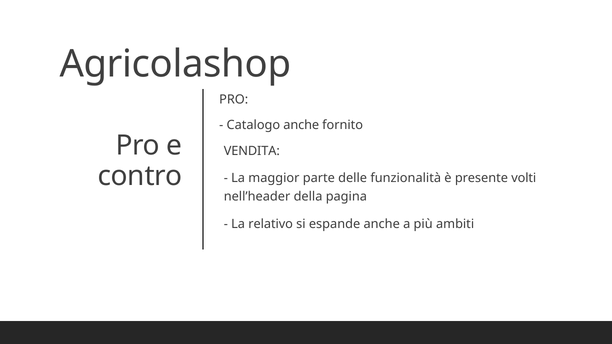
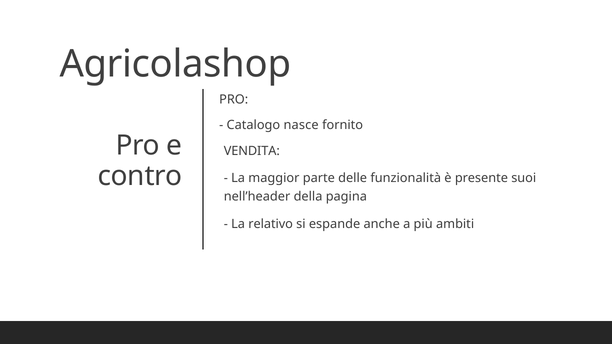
Catalogo anche: anche -> nasce
volti: volti -> suoi
